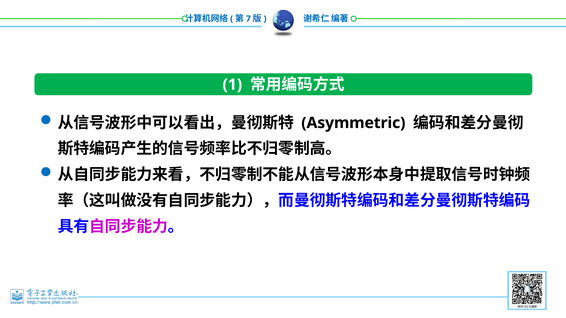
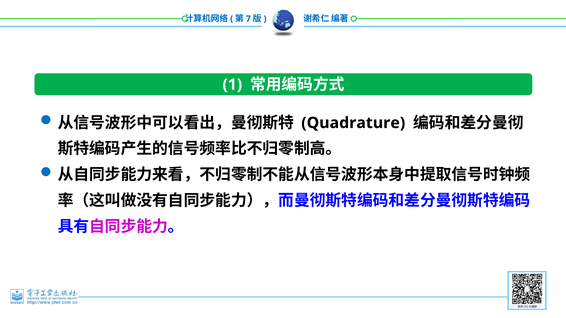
Asymmetric: Asymmetric -> Quadrature
